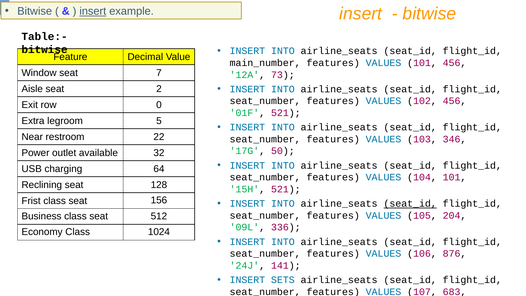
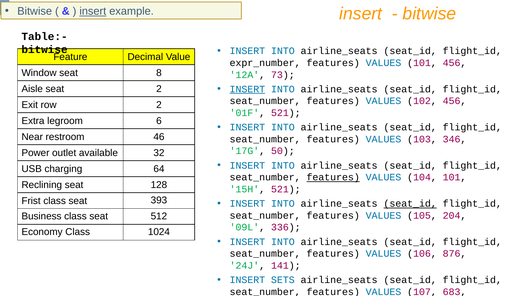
main_number: main_number -> expr_number
7: 7 -> 8
INSERT at (247, 89) underline: none -> present
row 0: 0 -> 2
5: 5 -> 6
22: 22 -> 46
features at (333, 177) underline: none -> present
156: 156 -> 393
